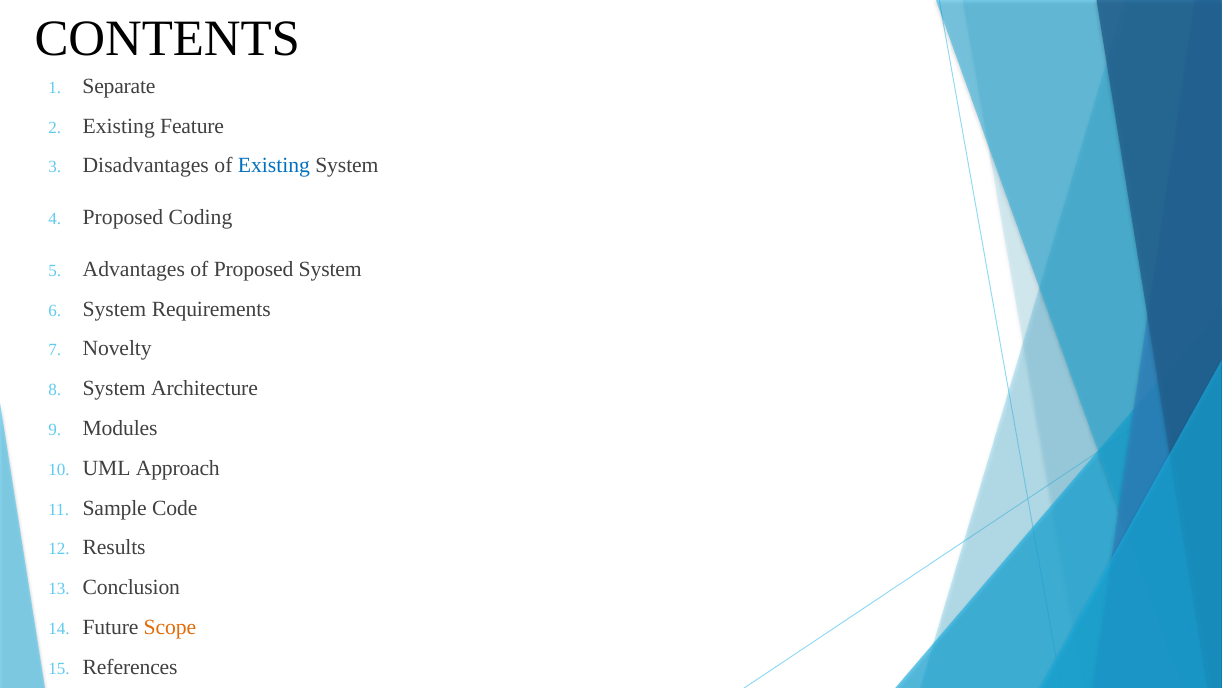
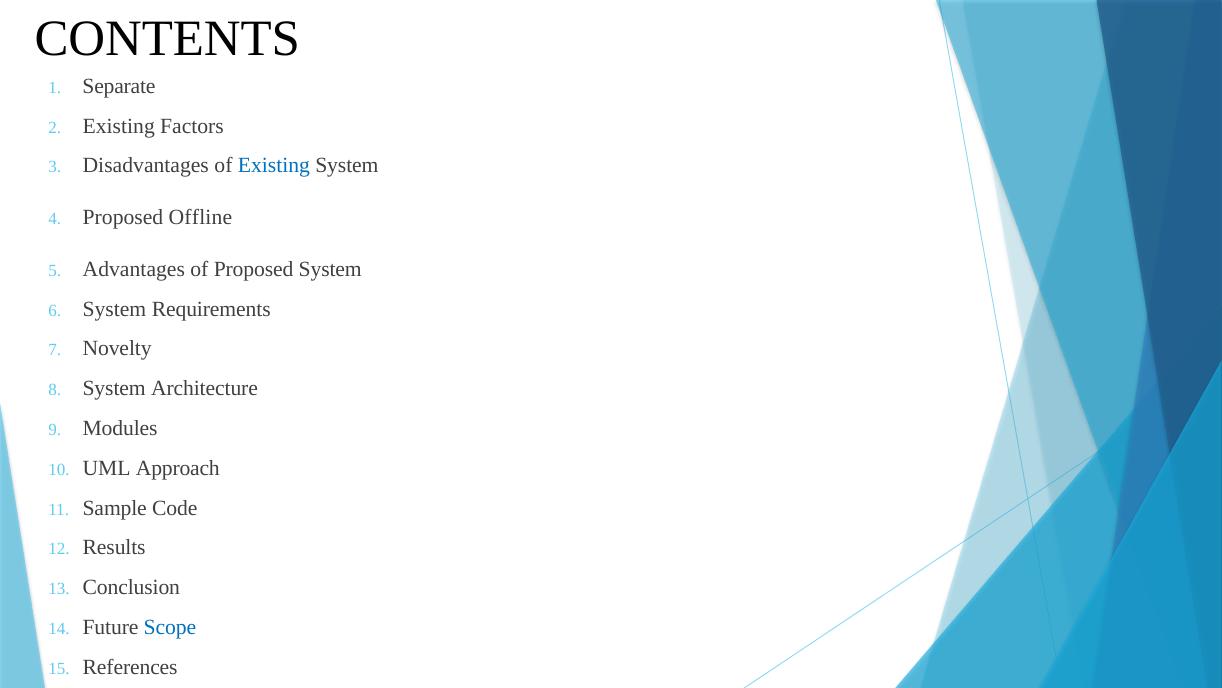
Feature: Feature -> Factors
Coding: Coding -> Offline
Scope colour: orange -> blue
